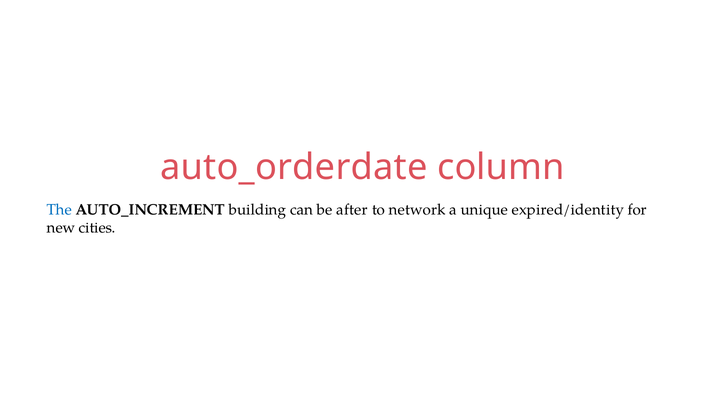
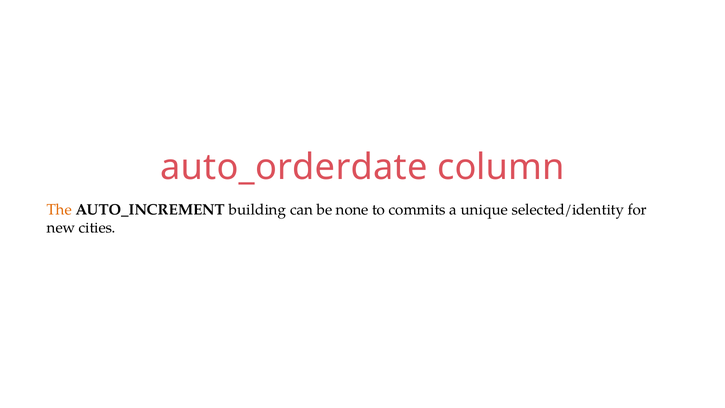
The colour: blue -> orange
after: after -> none
network: network -> commits
expired/identity: expired/identity -> selected/identity
